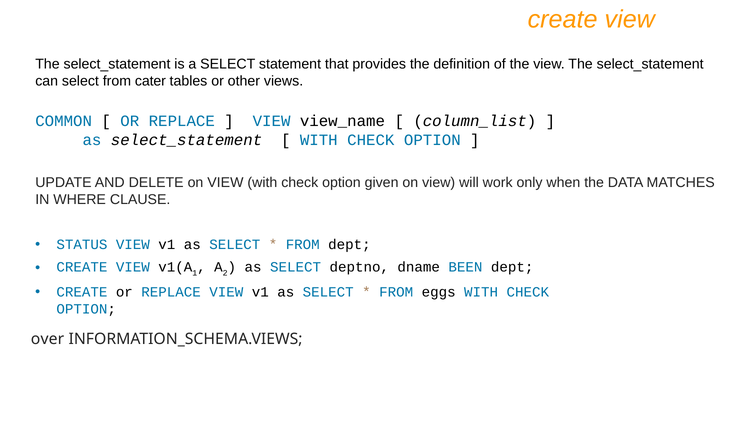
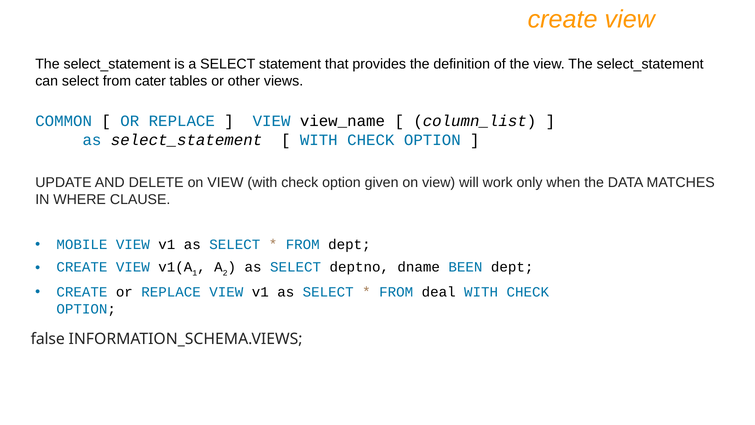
STATUS: STATUS -> MOBILE
eggs: eggs -> deal
over: over -> false
